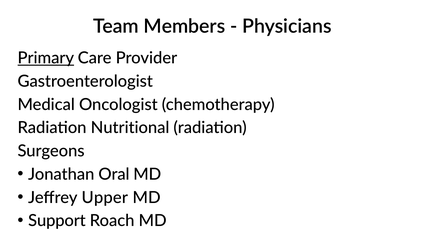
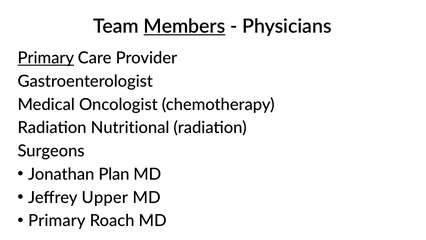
Members underline: none -> present
Oral: Oral -> Plan
Support at (57, 220): Support -> Primary
